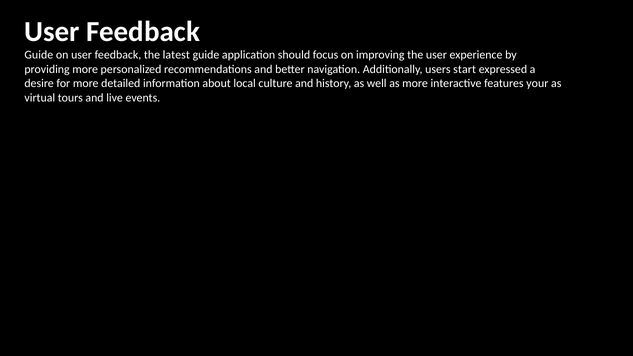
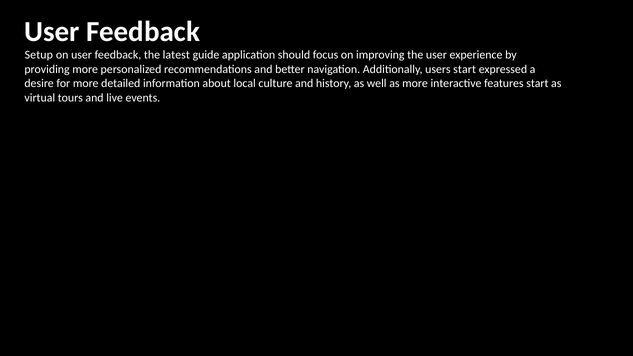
Guide at (39, 55): Guide -> Setup
features your: your -> start
